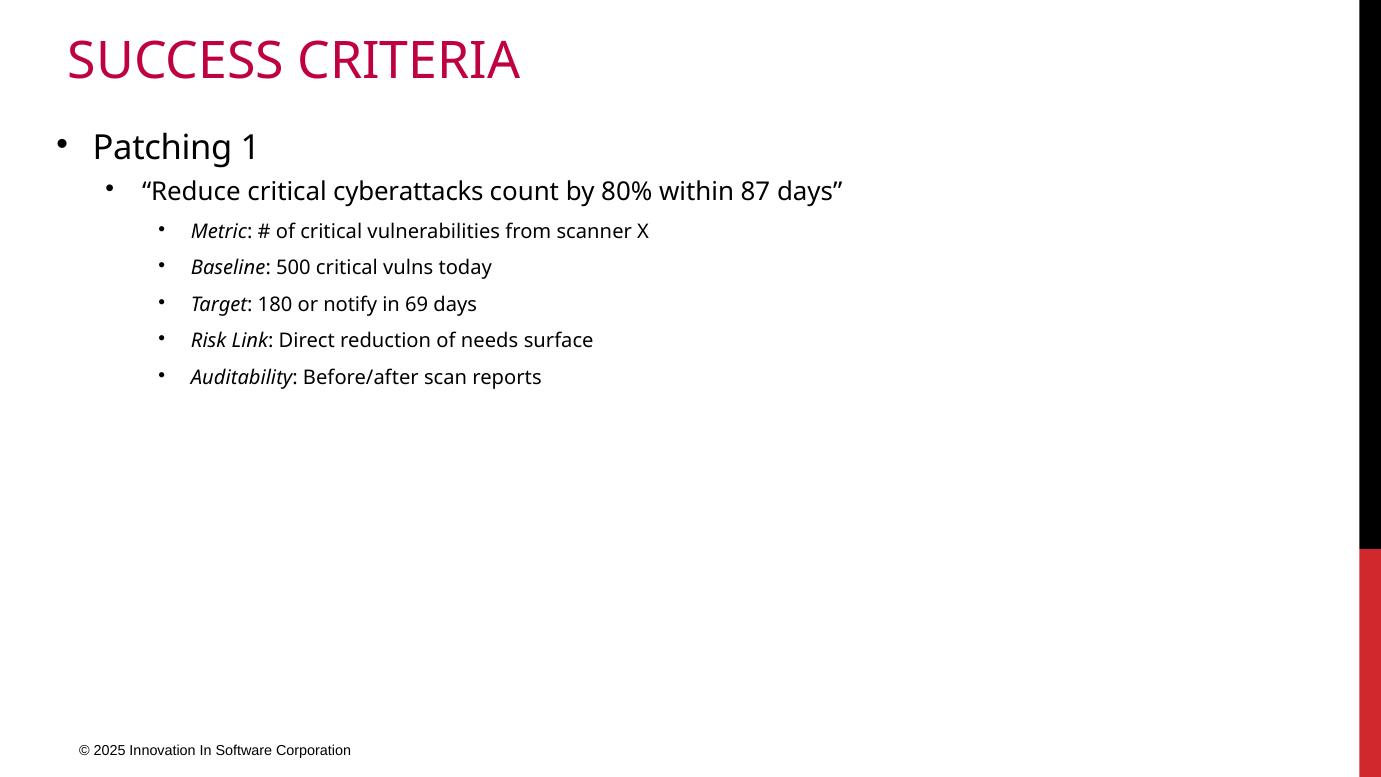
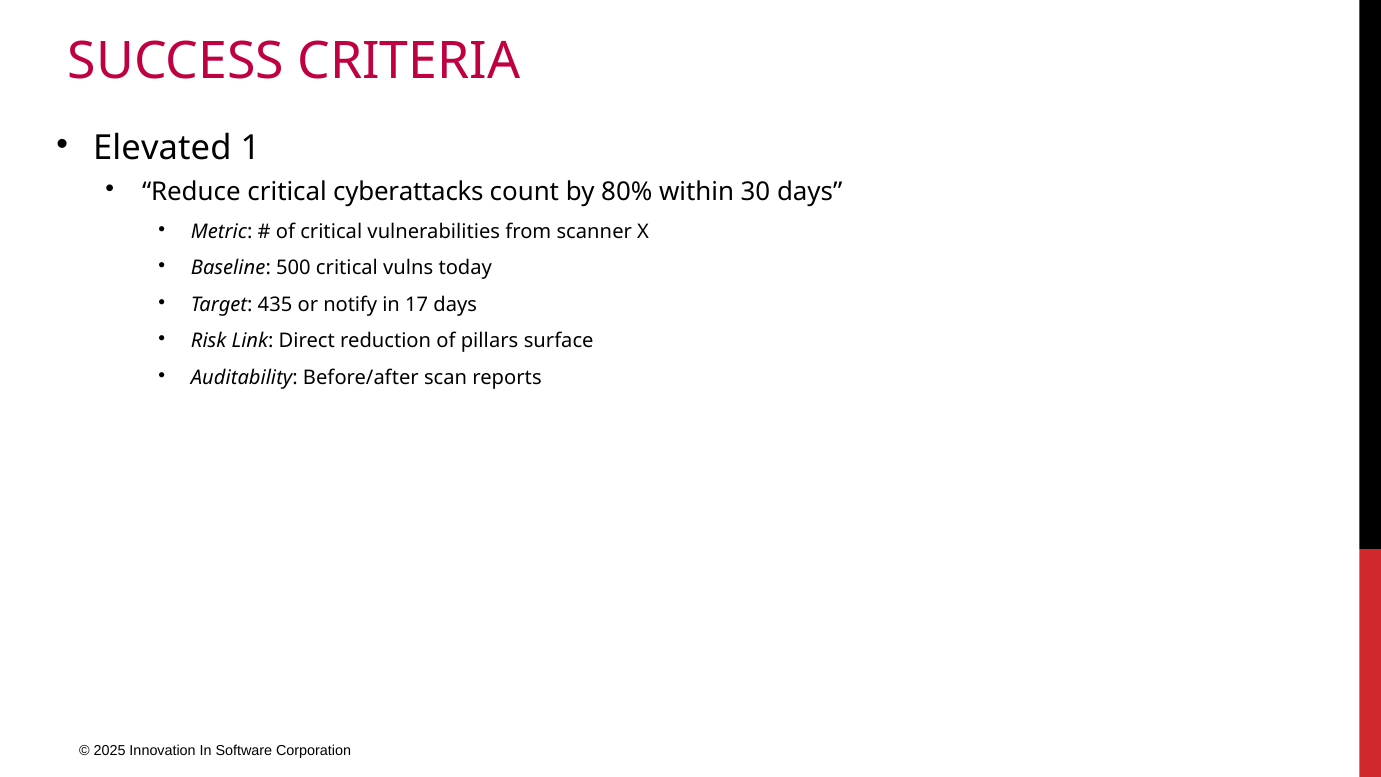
Patching: Patching -> Elevated
87: 87 -> 30
180: 180 -> 435
69: 69 -> 17
needs: needs -> pillars
